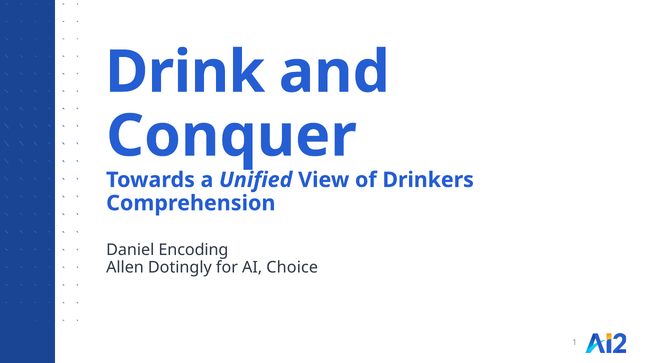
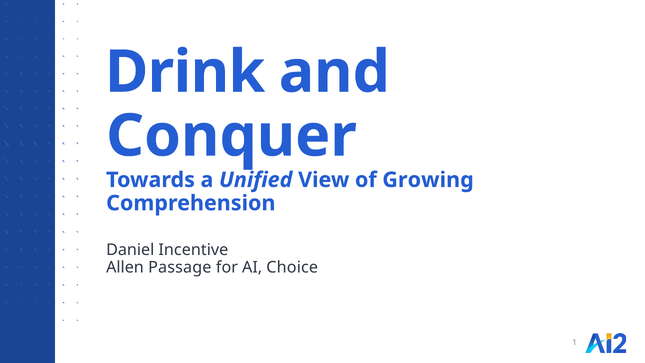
Drinkers: Drinkers -> Growing
Encoding: Encoding -> Incentive
Dotingly: Dotingly -> Passage
